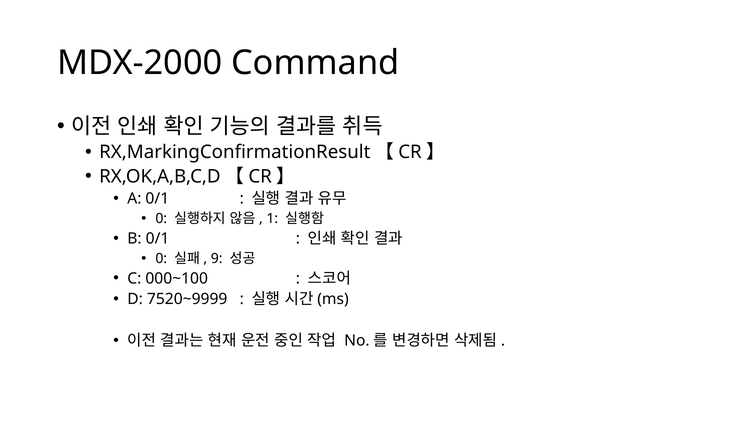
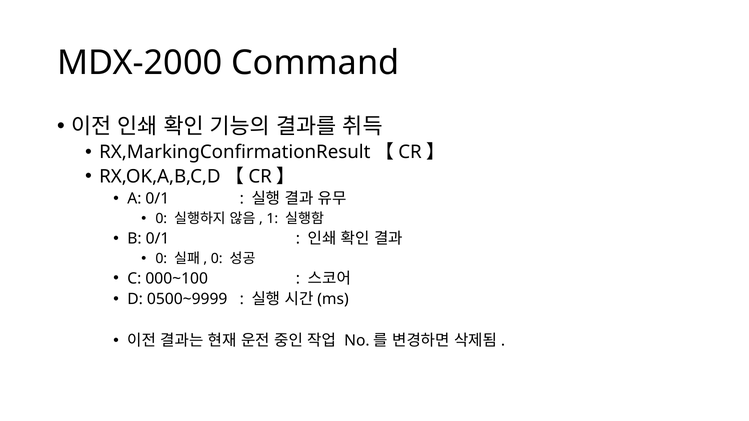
9 at (217, 259): 9 -> 0
7520~9999: 7520~9999 -> 0500~9999
